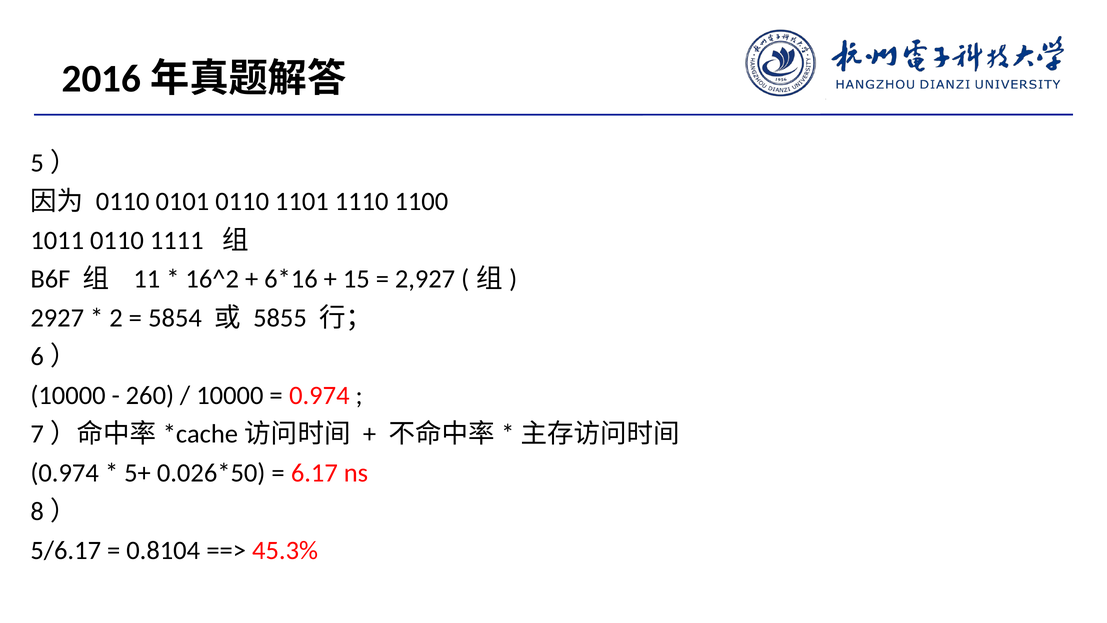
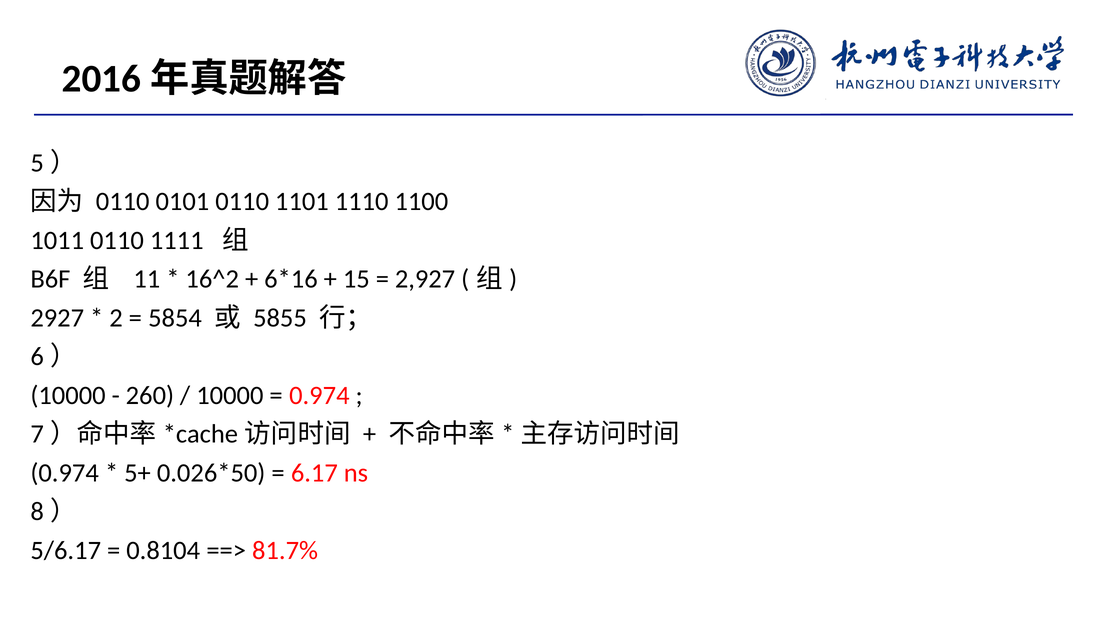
45.3%: 45.3% -> 81.7%
